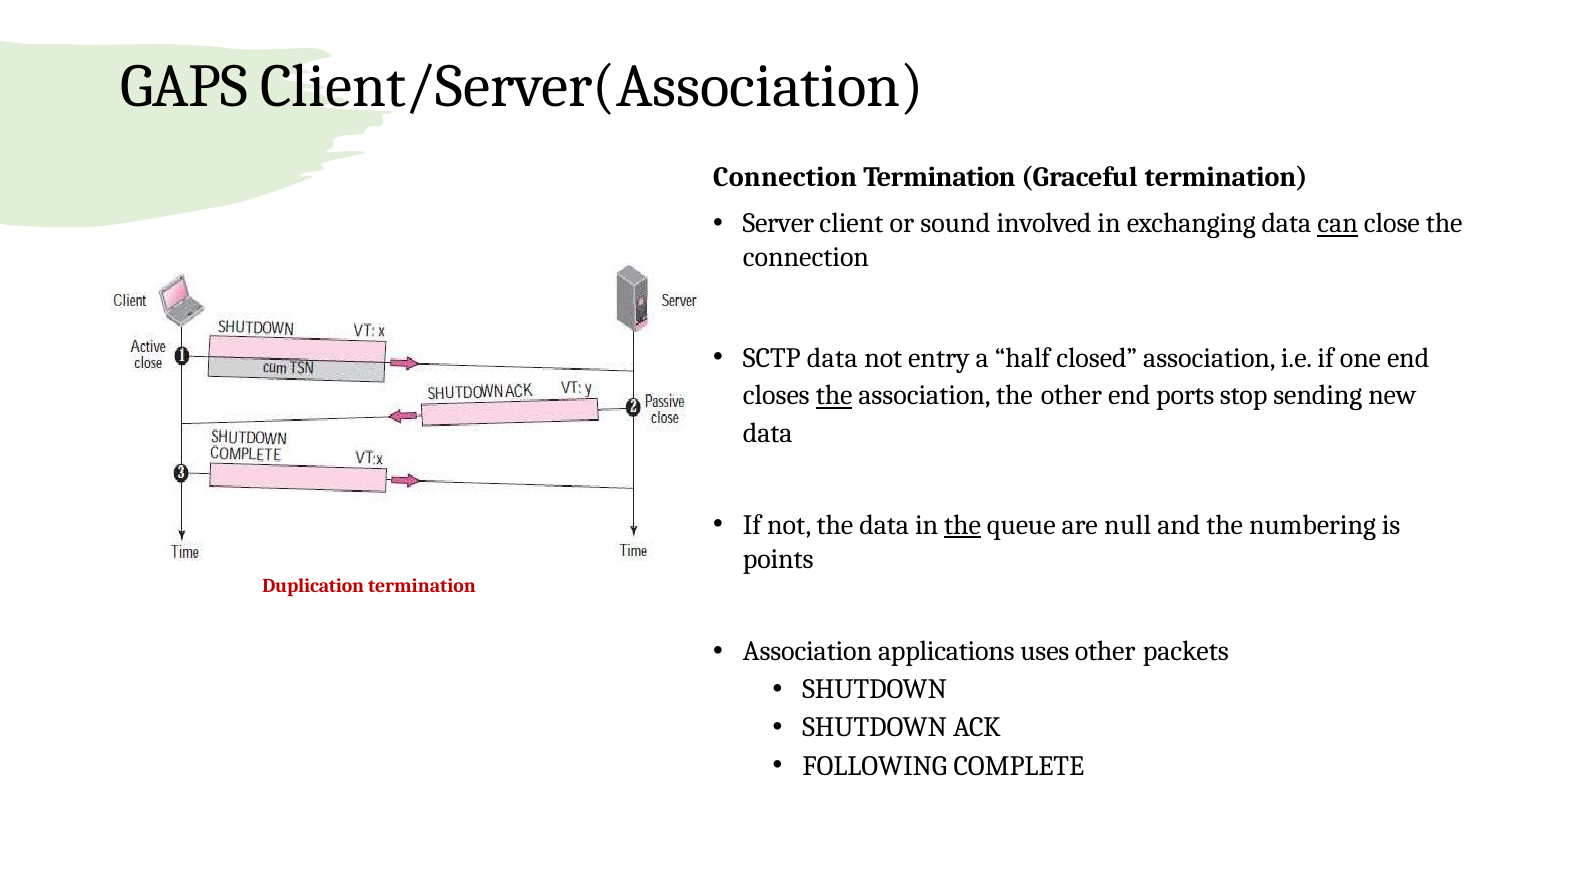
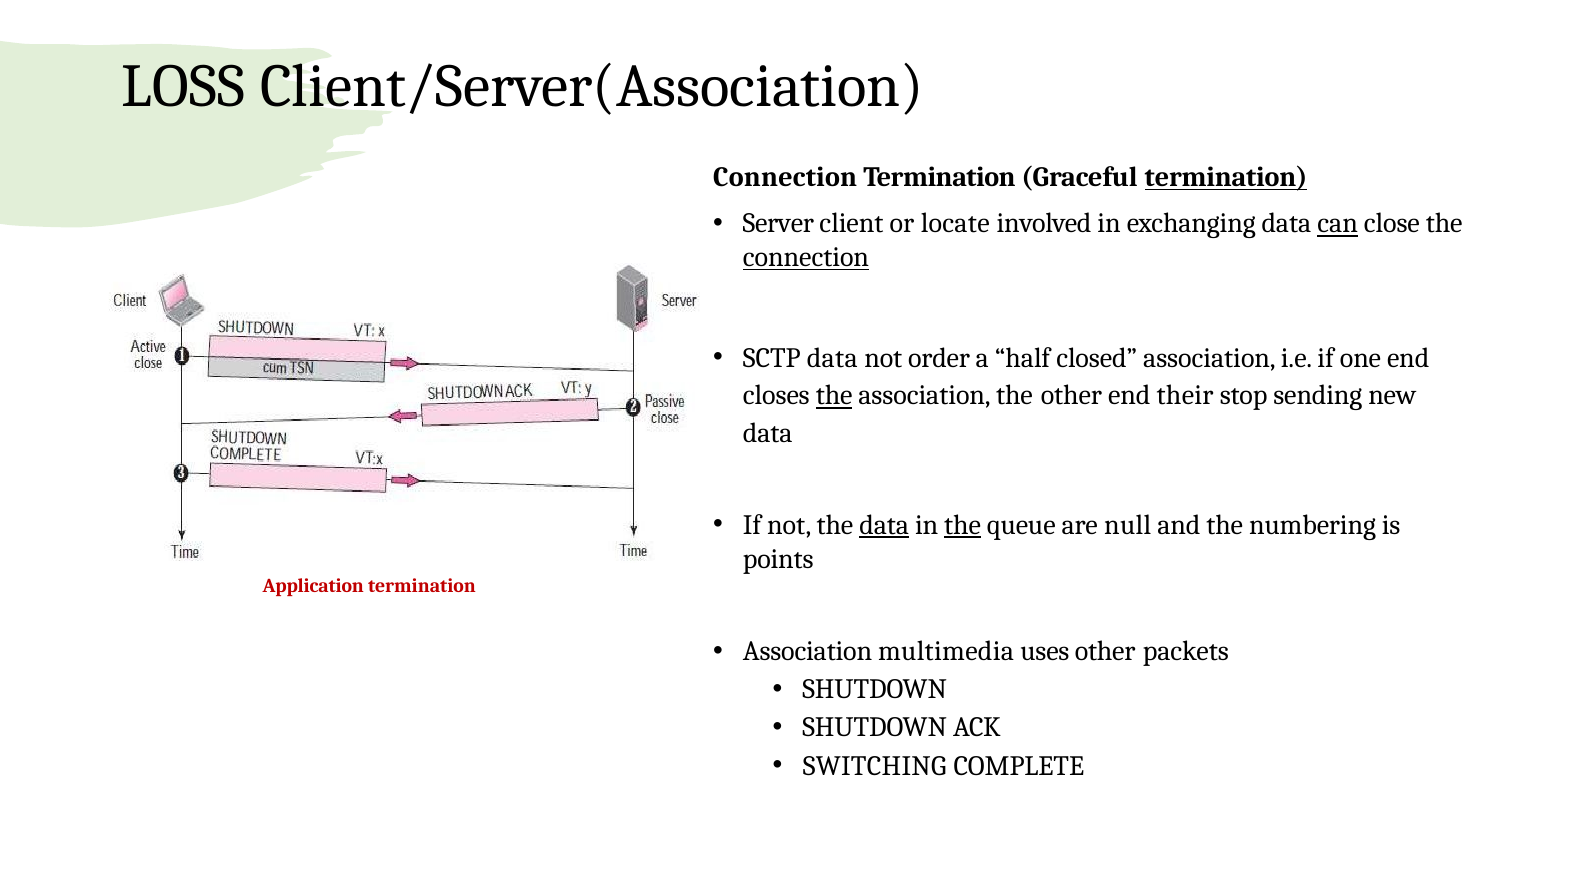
GAPS: GAPS -> LOSS
termination at (1226, 177) underline: none -> present
sound: sound -> locate
connection at (806, 257) underline: none -> present
entry: entry -> order
ports: ports -> their
data at (884, 525) underline: none -> present
Duplication: Duplication -> Application
applications: applications -> multimedia
FOLLOWING: FOLLOWING -> SWITCHING
